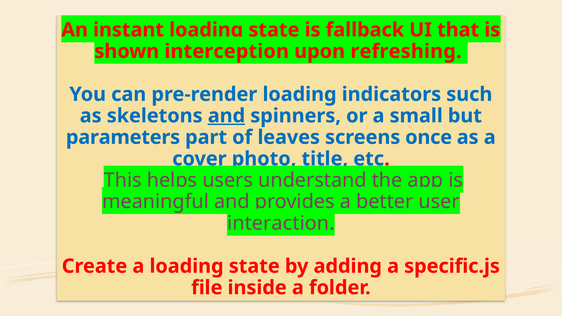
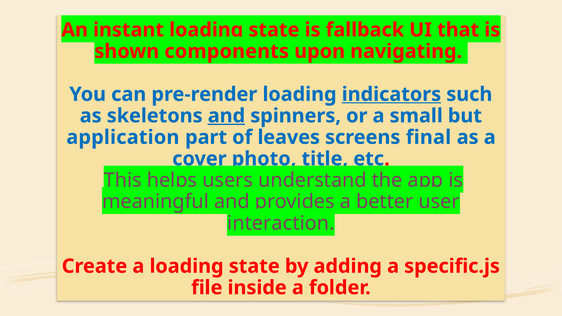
interception: interception -> components
refreshing: refreshing -> navigating
indicators underline: none -> present
parameters: parameters -> application
once: once -> final
